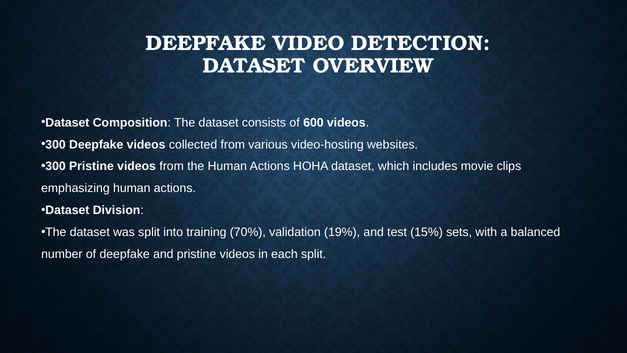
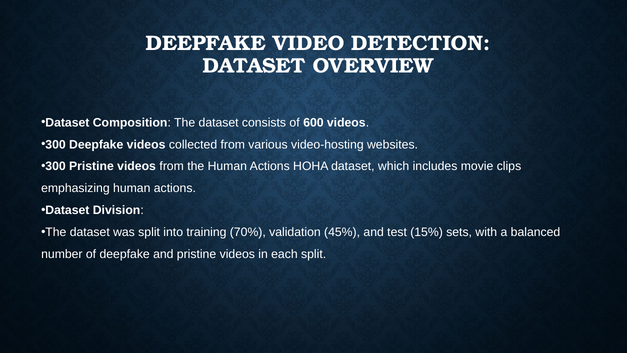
19%: 19% -> 45%
